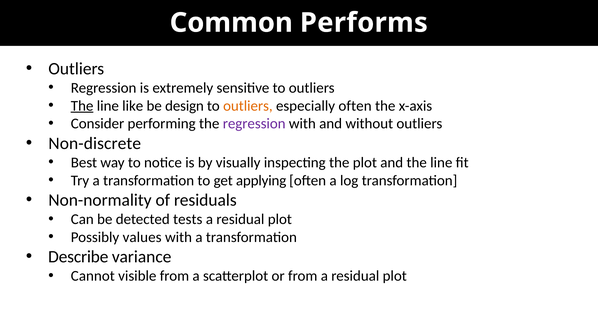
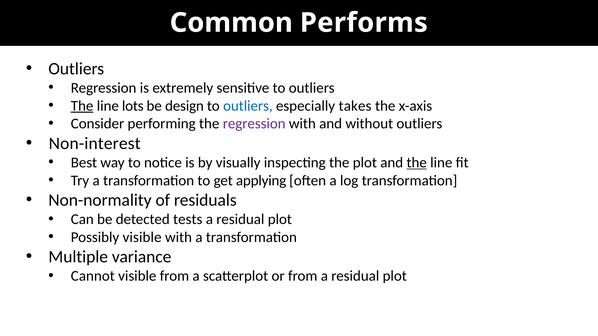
like: like -> lots
outliers at (248, 106) colour: orange -> blue
especially often: often -> takes
Non-discrete: Non-discrete -> Non-interest
the at (417, 163) underline: none -> present
Possibly values: values -> visible
Describe: Describe -> Multiple
